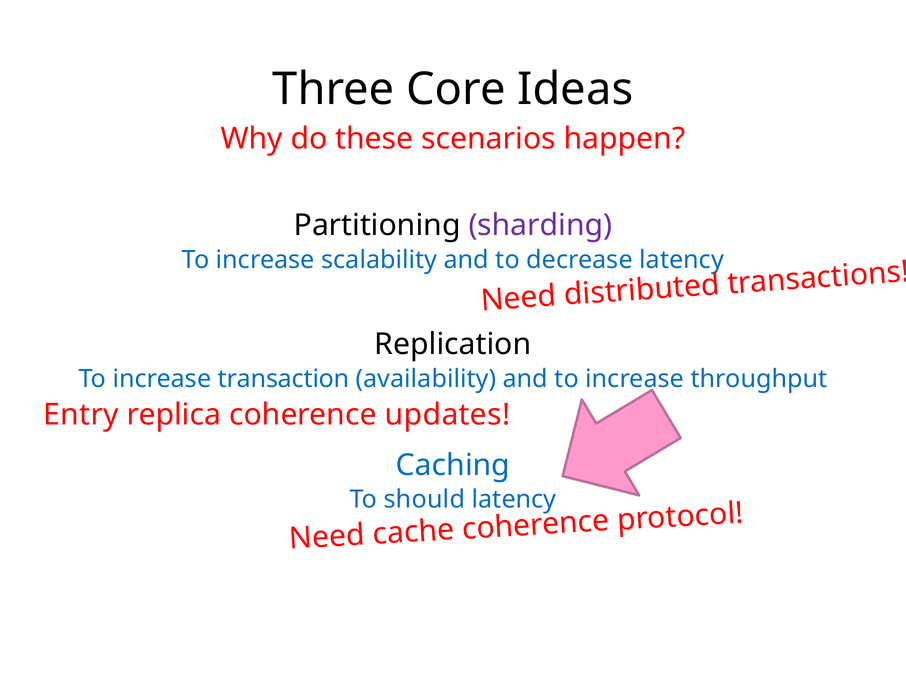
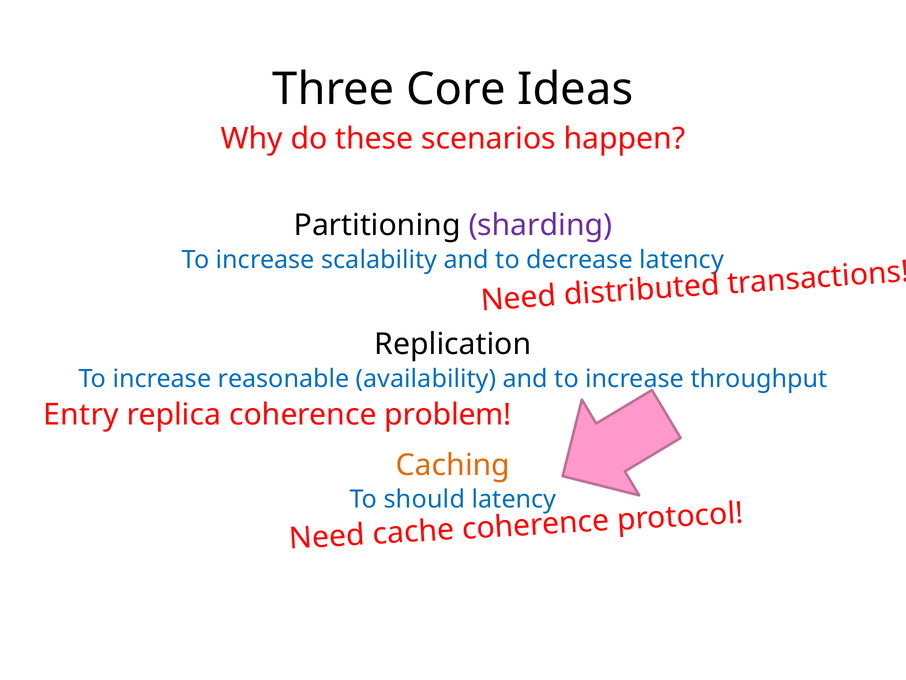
transaction: transaction -> reasonable
updates: updates -> problem
Caching colour: blue -> orange
